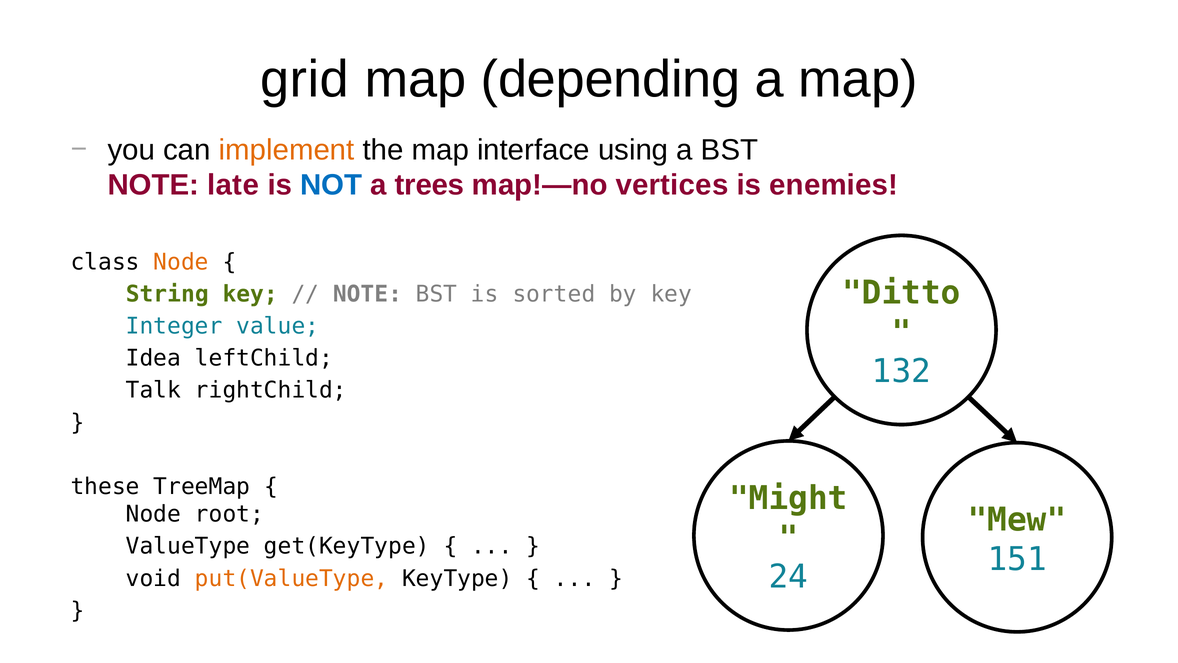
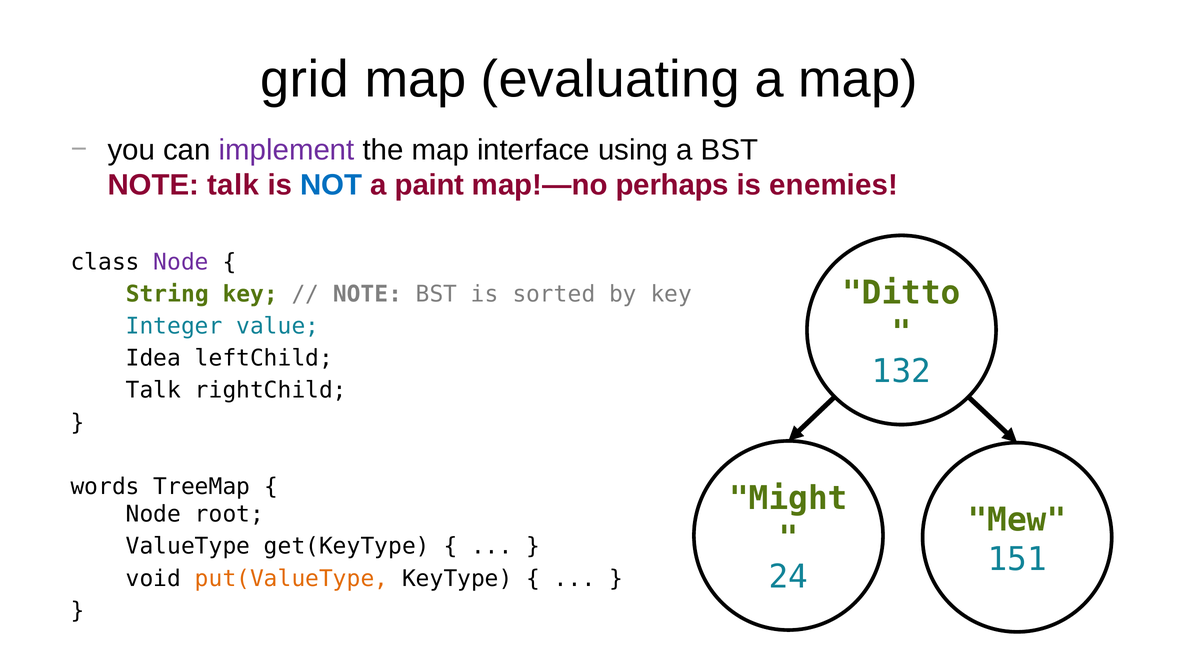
depending: depending -> evaluating
implement colour: orange -> purple
NOTE late: late -> talk
trees: trees -> paint
vertices: vertices -> perhaps
Node at (181, 262) colour: orange -> purple
these: these -> words
